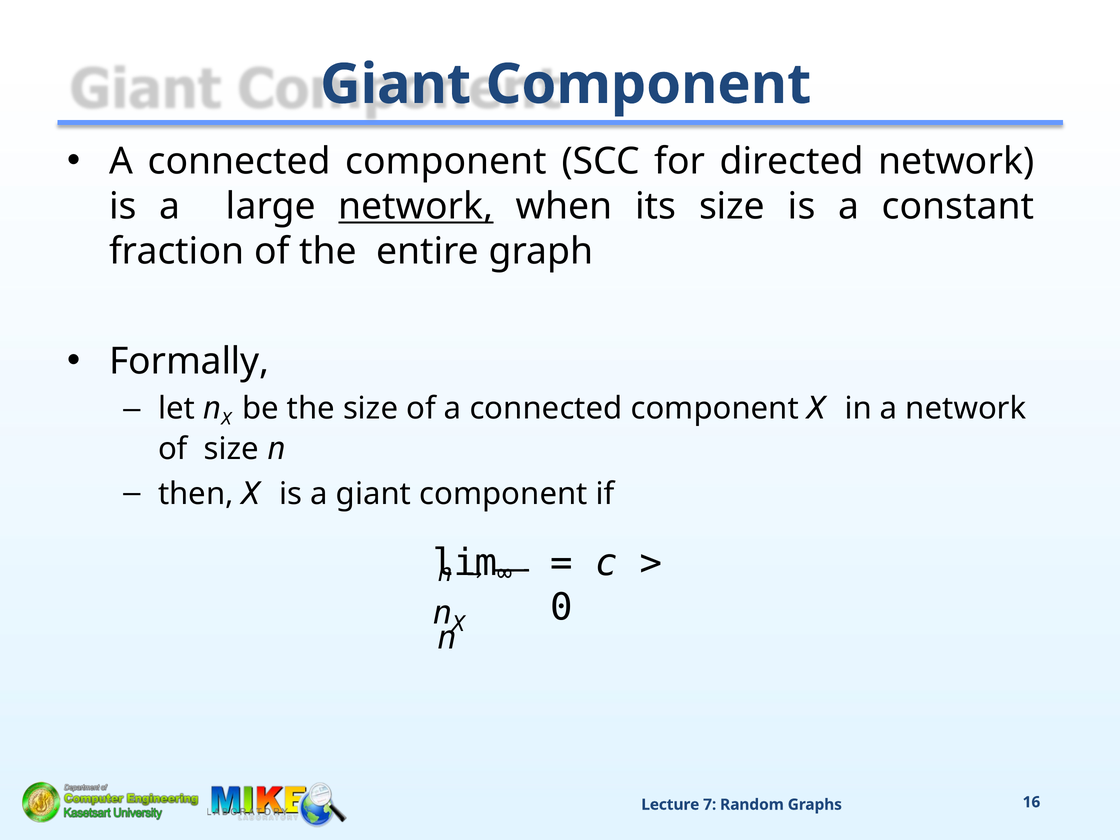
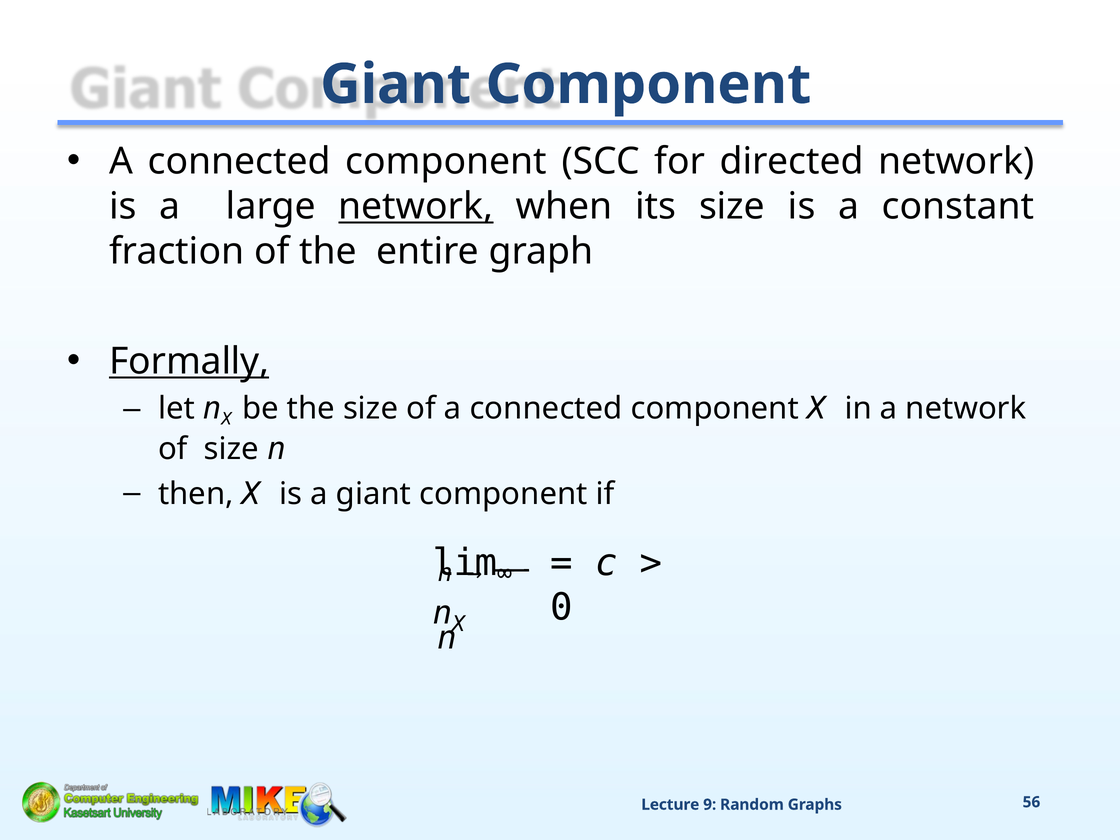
Formally underline: none -> present
7: 7 -> 9
16: 16 -> 56
